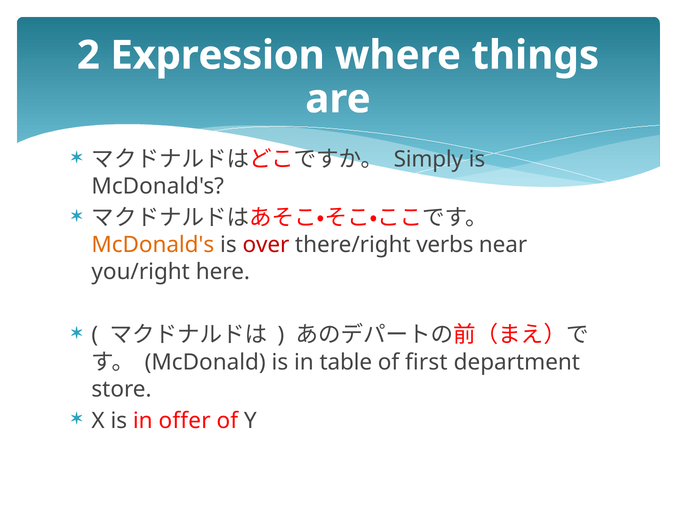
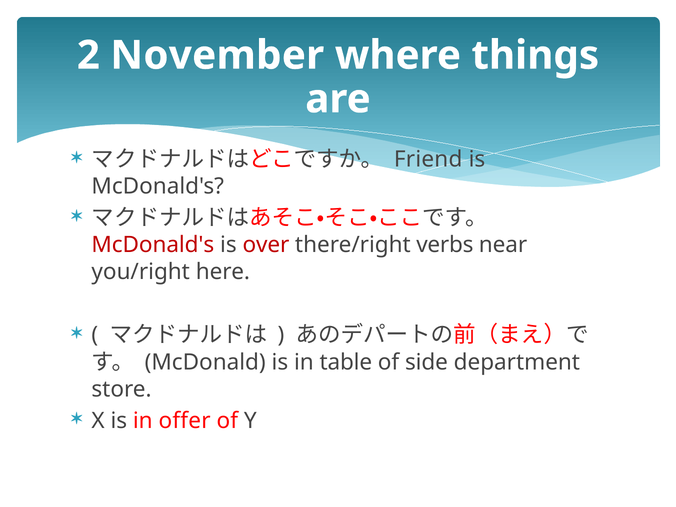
Expression: Expression -> November
Simply: Simply -> Friend
McDonald's at (153, 245) colour: orange -> red
first: first -> side
